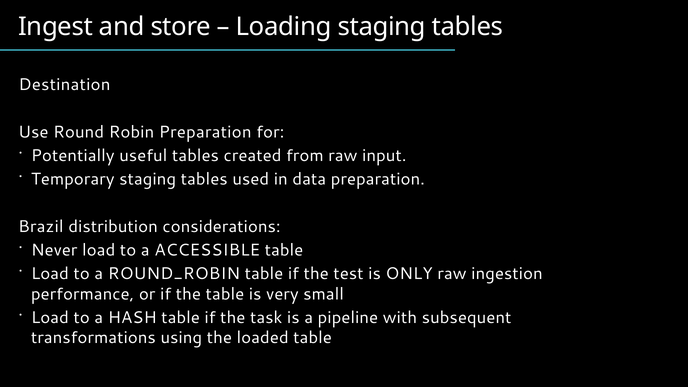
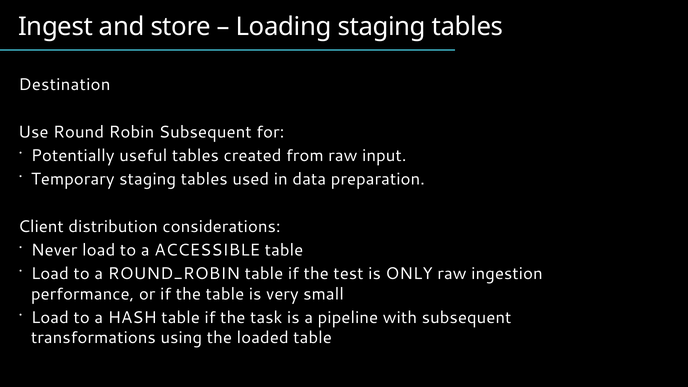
Robin Preparation: Preparation -> Subsequent
Brazil: Brazil -> Client
